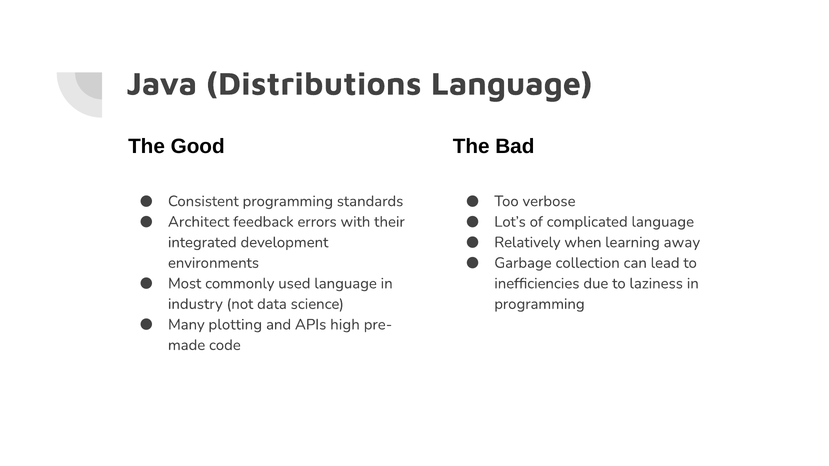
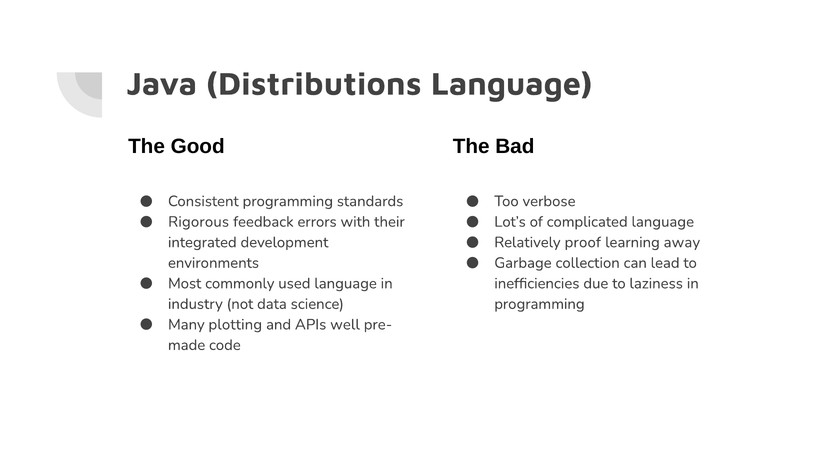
Architect: Architect -> Rigorous
when: when -> proof
high: high -> well
